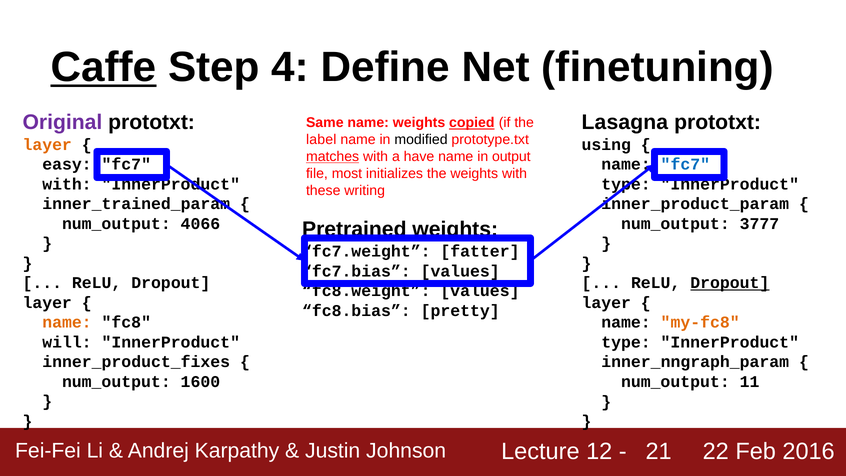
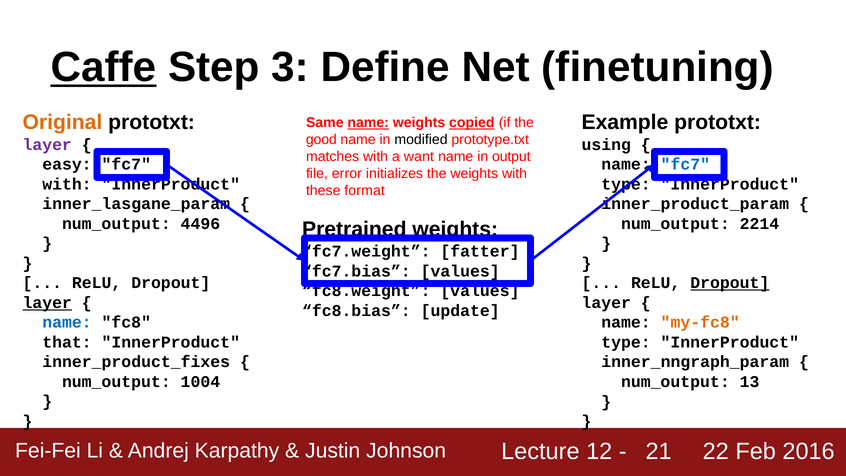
4: 4 -> 3
Original colour: purple -> orange
Lasagna: Lasagna -> Example
name at (368, 123) underline: none -> present
label: label -> good
layer at (47, 145) colour: orange -> purple
matches underline: present -> none
have: have -> want
most: most -> error
writing: writing -> format
inner_trained_param: inner_trained_param -> inner_lasgane_param
4066: 4066 -> 4496
3777: 3777 -> 2214
layer at (47, 303) underline: none -> present
pretty: pretty -> update
name at (67, 322) colour: orange -> blue
will: will -> that
1600: 1600 -> 1004
11: 11 -> 13
